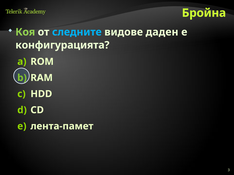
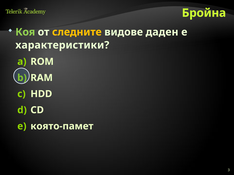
следните colour: light blue -> yellow
конфигурацията: конфигурацията -> характеристики
лента-памет: лента-памет -> която-памет
